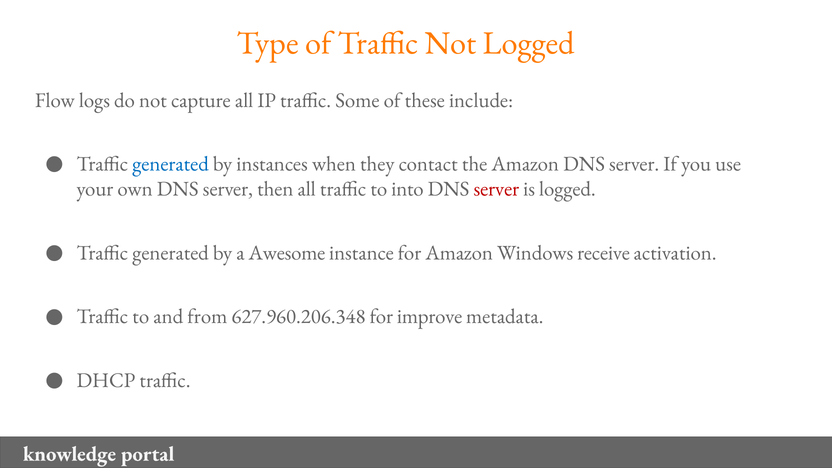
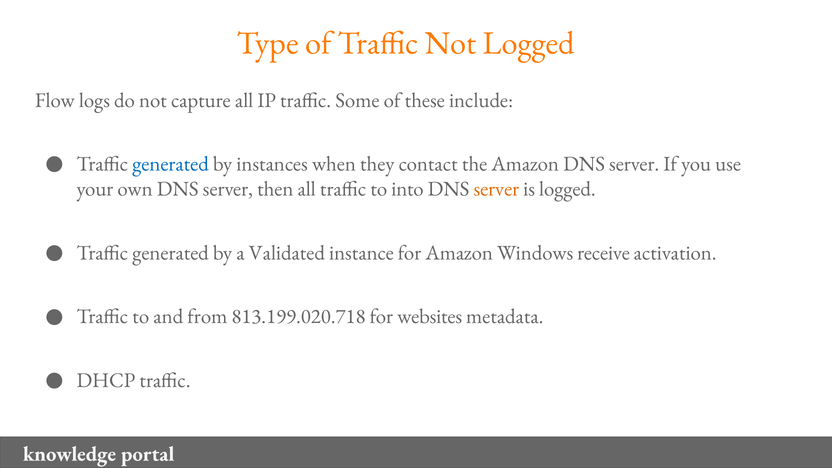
server at (496, 189) colour: red -> orange
Awesome: Awesome -> Validated
627.960.206.348: 627.960.206.348 -> 813.199.020.718
improve: improve -> websites
